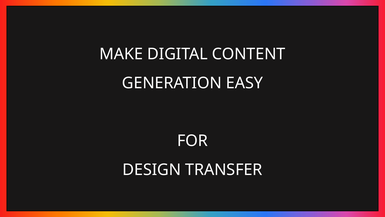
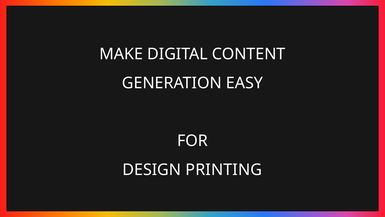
TRANSFER: TRANSFER -> PRINTING
